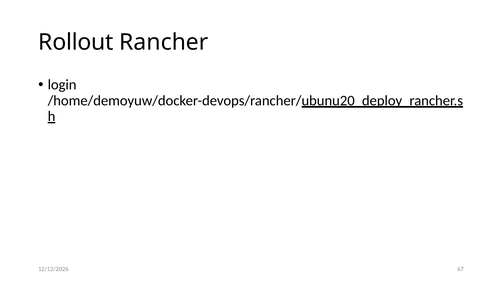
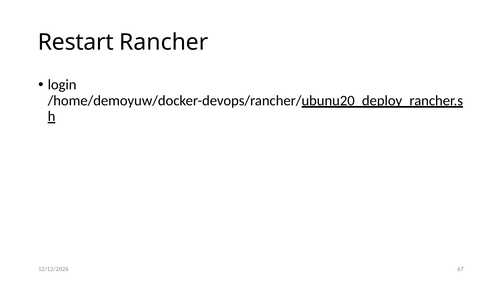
Rollout: Rollout -> Restart
